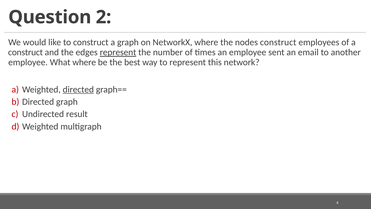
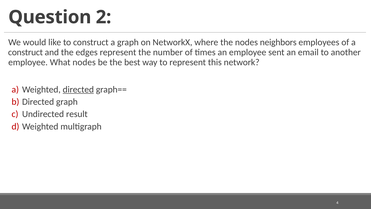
nodes construct: construct -> neighbors
represent at (118, 52) underline: present -> none
What where: where -> nodes
